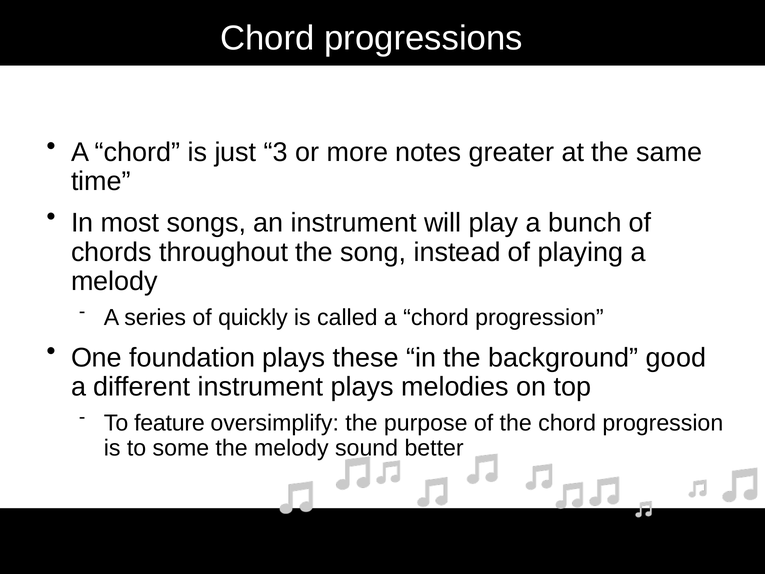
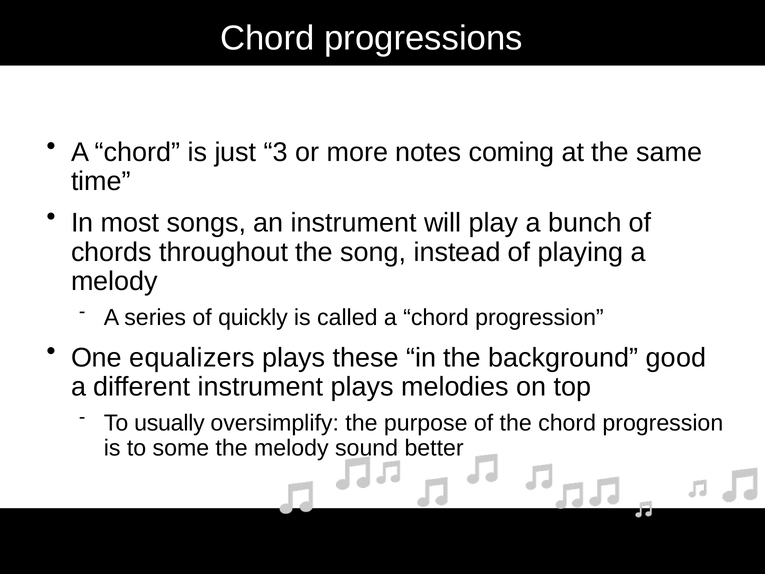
greater: greater -> coming
foundation: foundation -> equalizers
feature: feature -> usually
